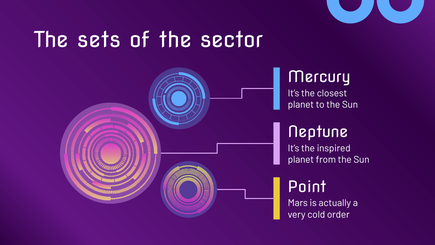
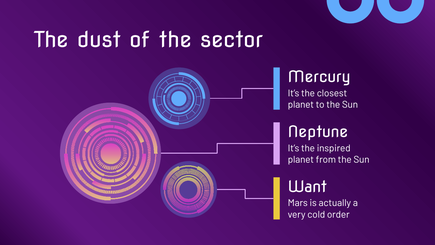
sets: sets -> dust
Point: Point -> Want
